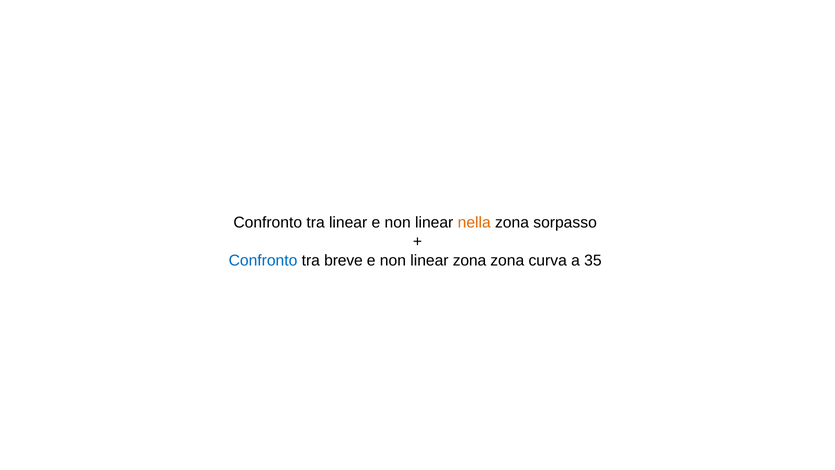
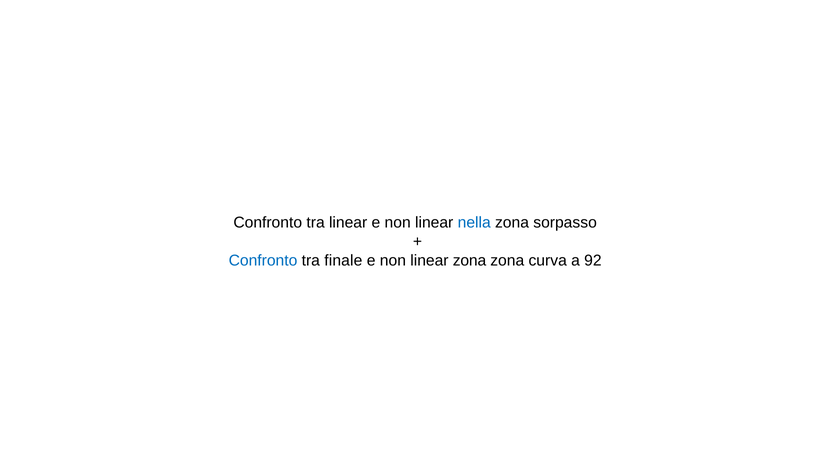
nella colour: orange -> blue
breve: breve -> finale
35: 35 -> 92
